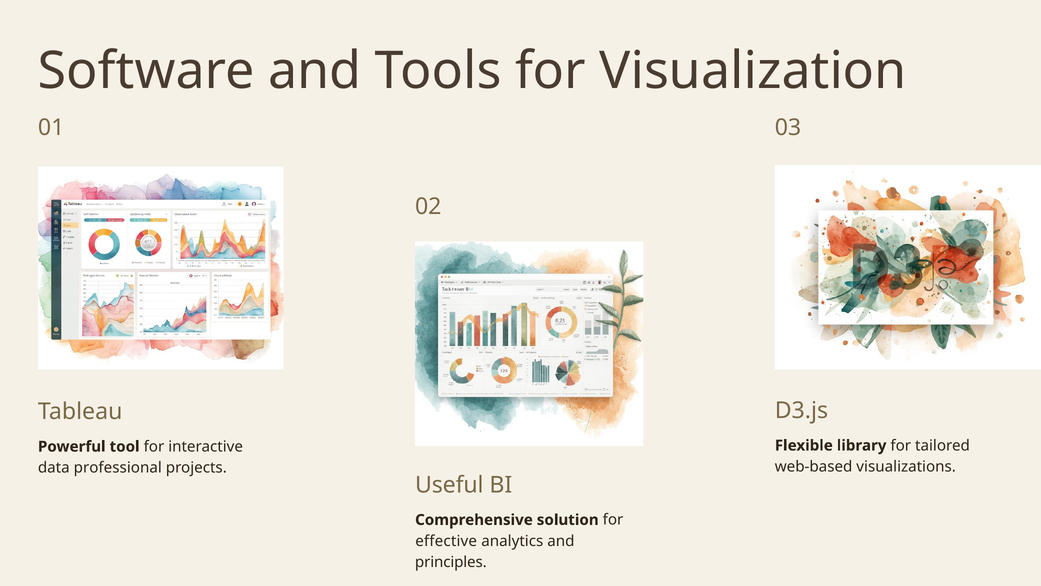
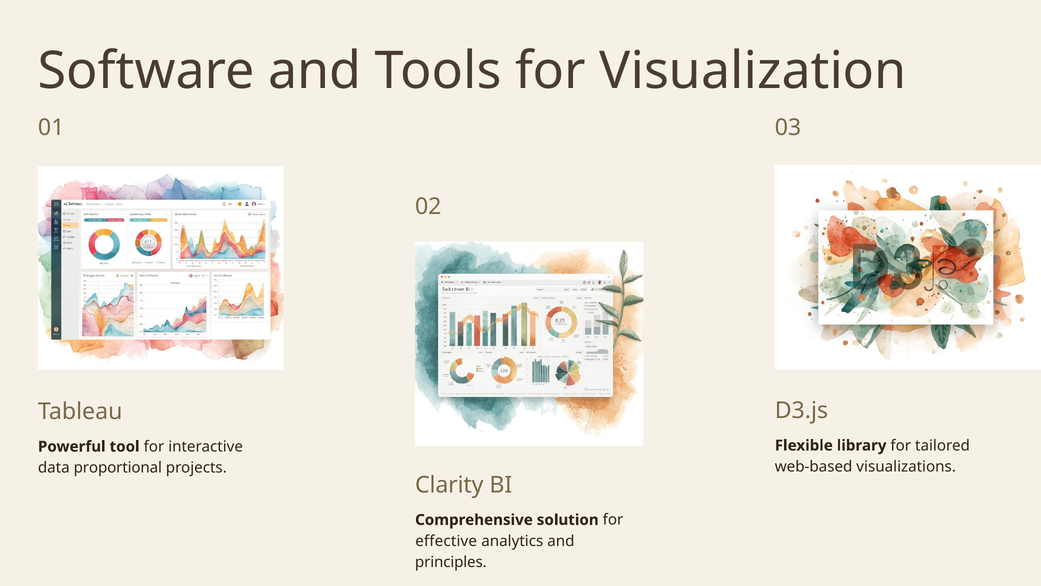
professional: professional -> proportional
Useful: Useful -> Clarity
